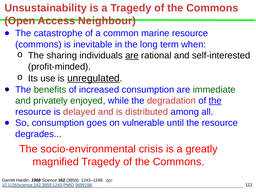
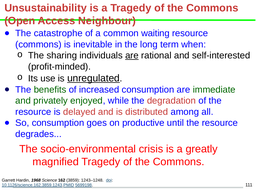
marine: marine -> waiting
the at (215, 101) underline: present -> none
vulnerable: vulnerable -> productive
